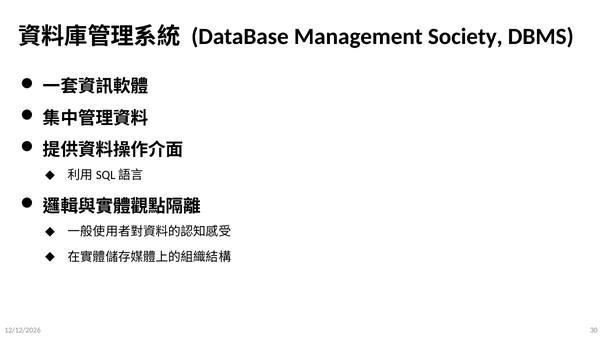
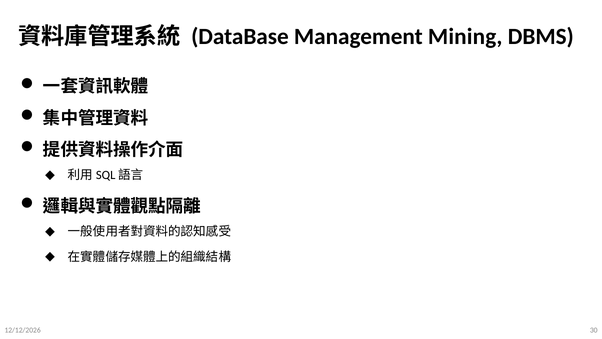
Society: Society -> Mining
